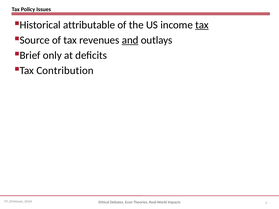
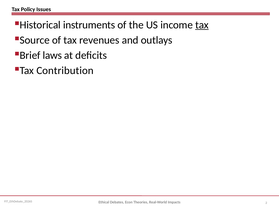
attributable: attributable -> instruments
and underline: present -> none
only: only -> laws
